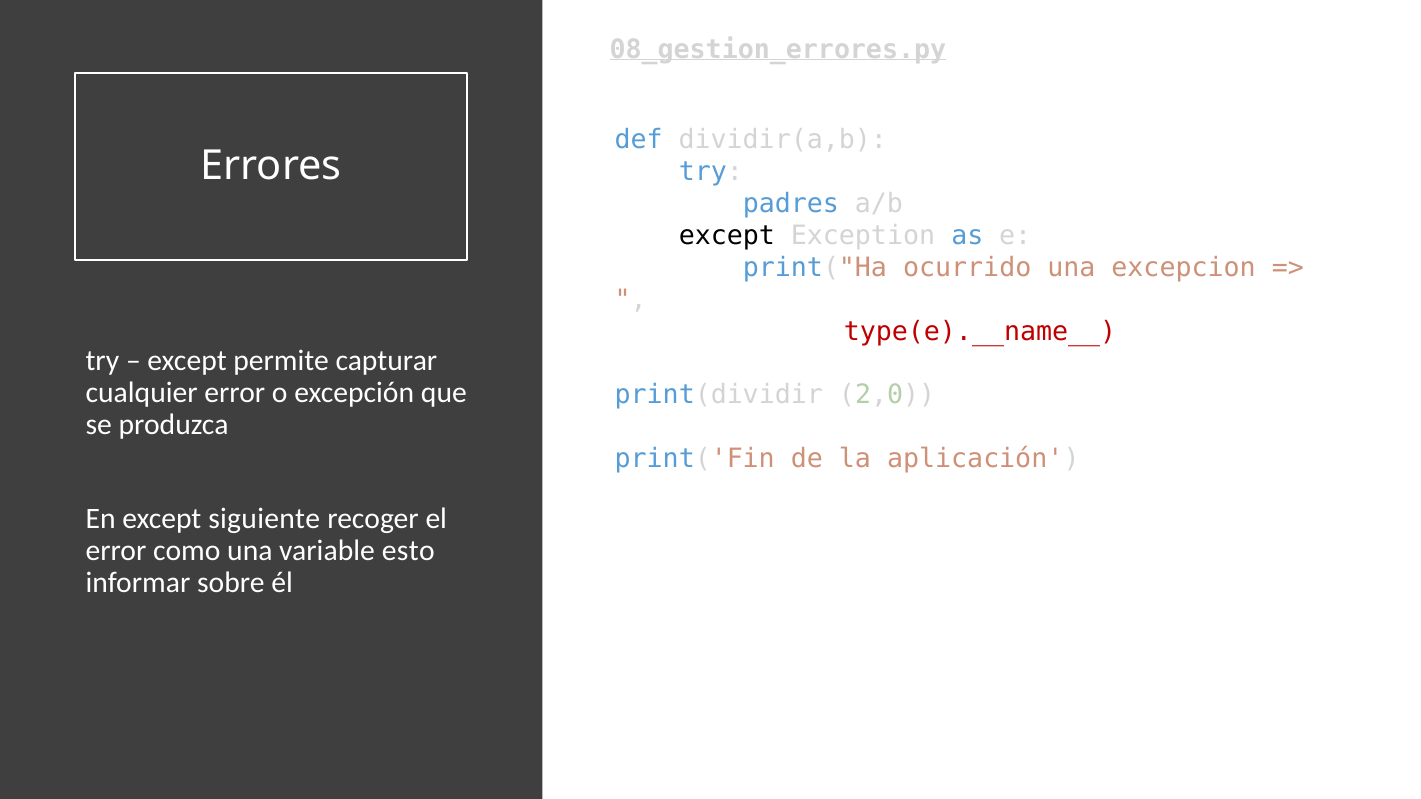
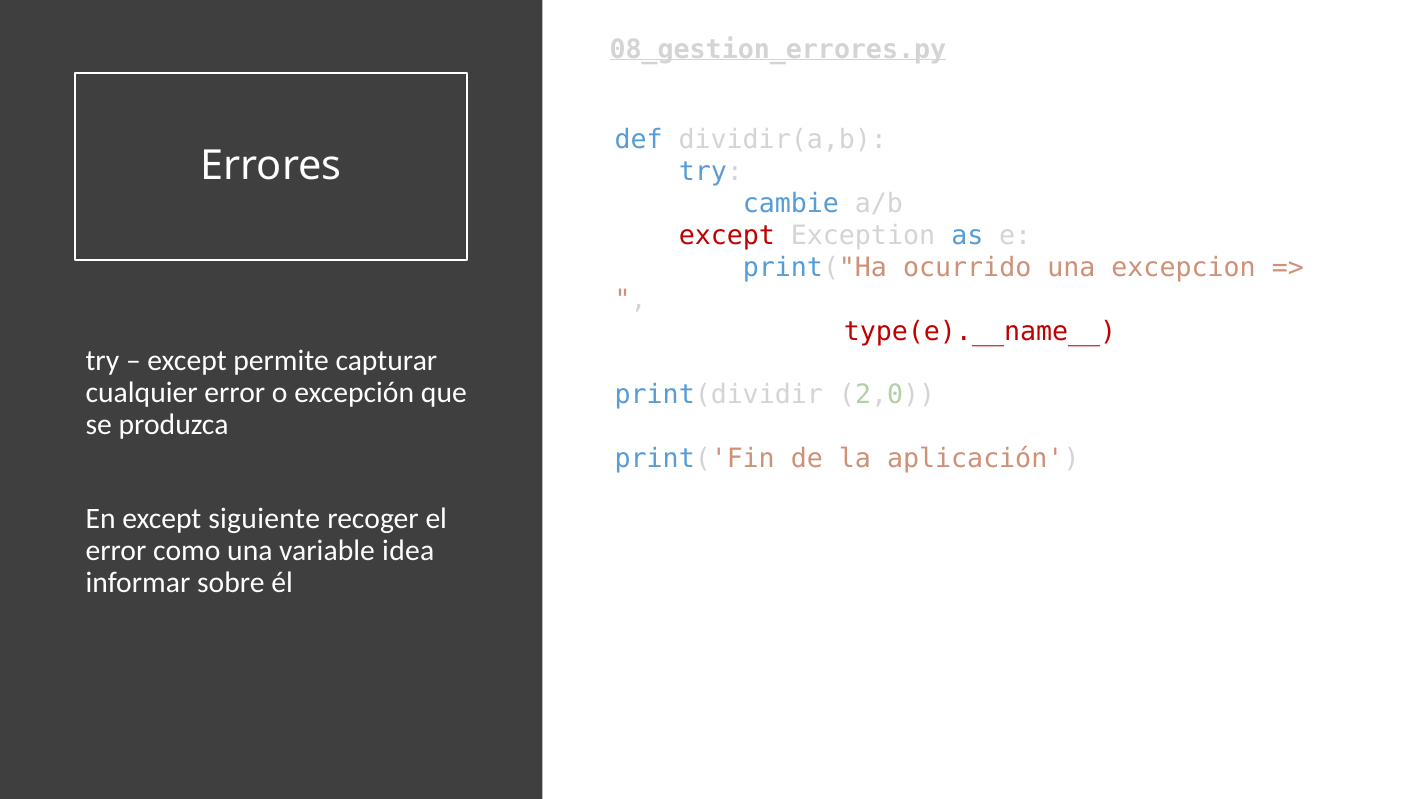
padres: padres -> cambie
except at (727, 235) colour: black -> red
esto: esto -> idea
